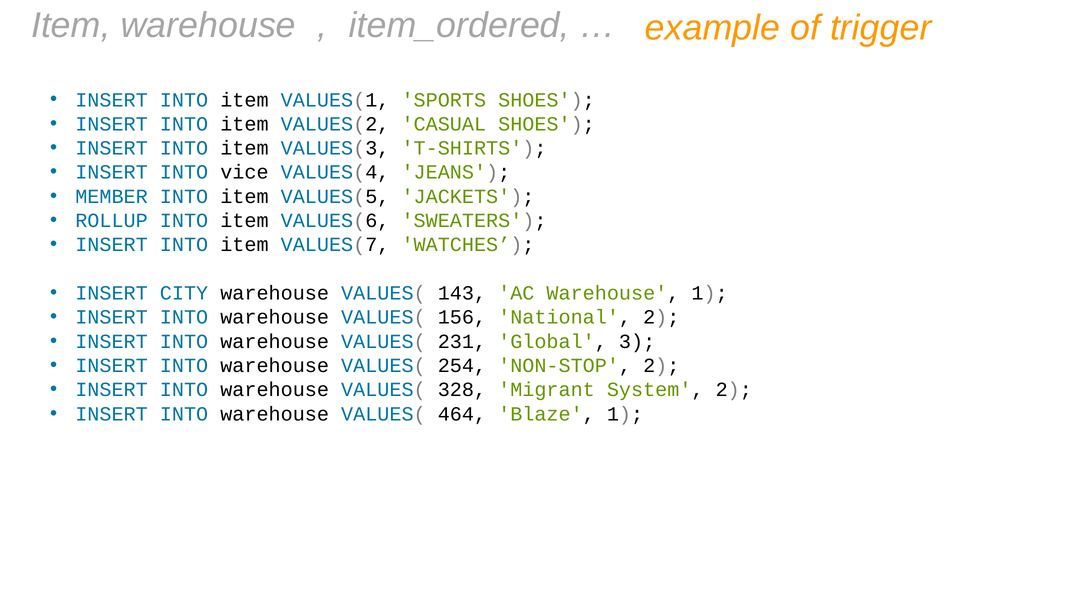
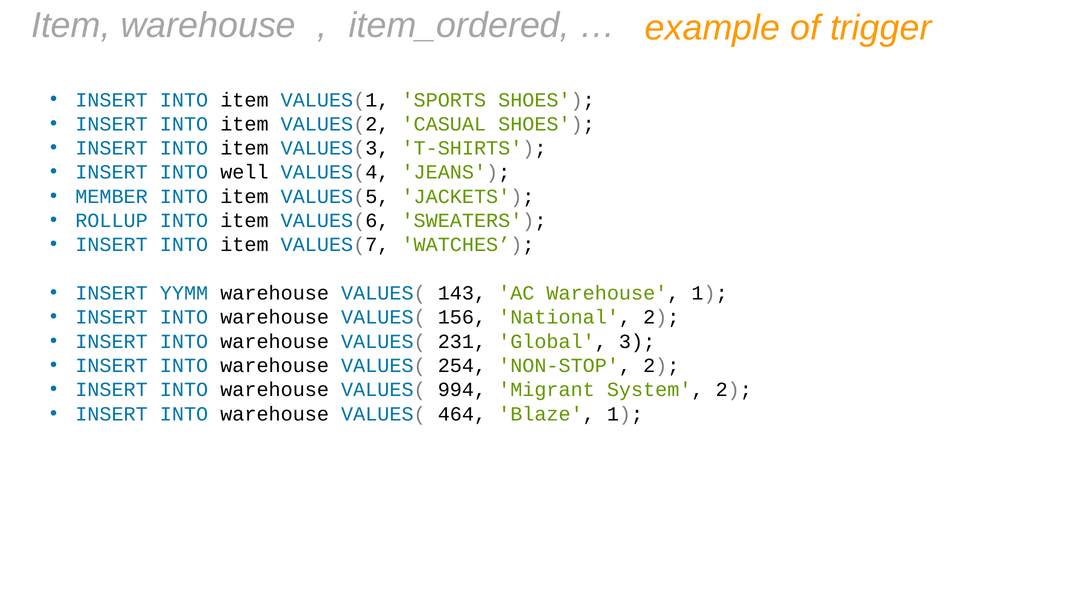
vice: vice -> well
CITY: CITY -> YYMM
328: 328 -> 994
